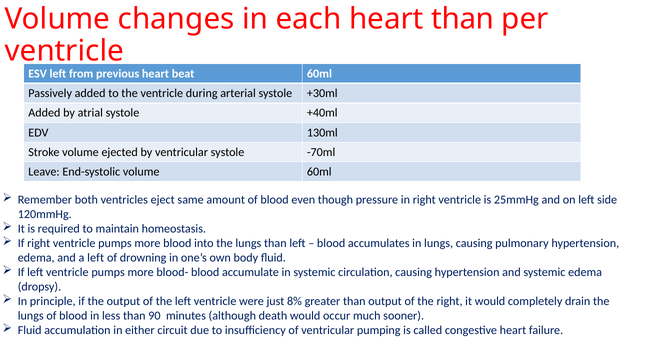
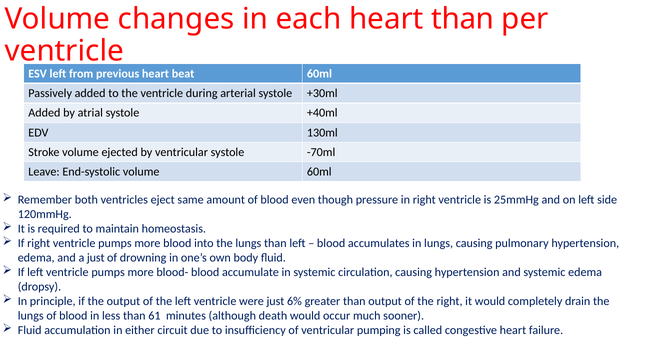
a left: left -> just
8%: 8% -> 6%
90: 90 -> 61
